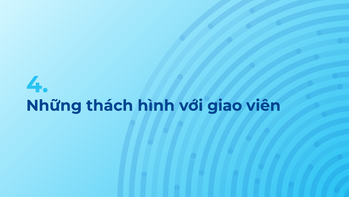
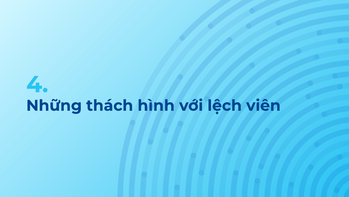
giao: giao -> lệch
